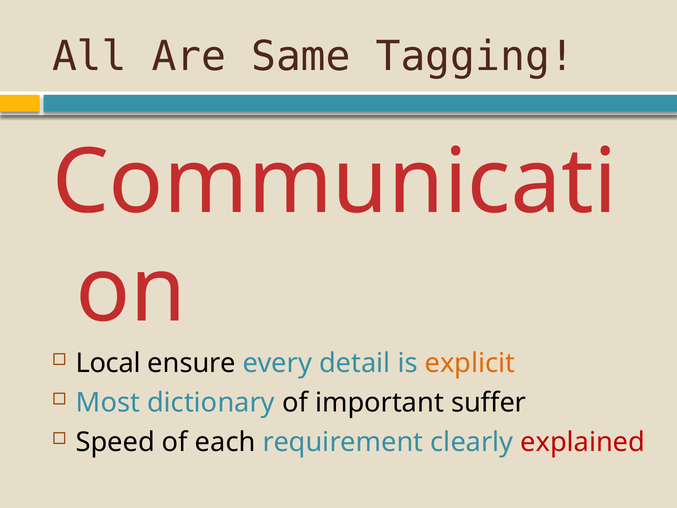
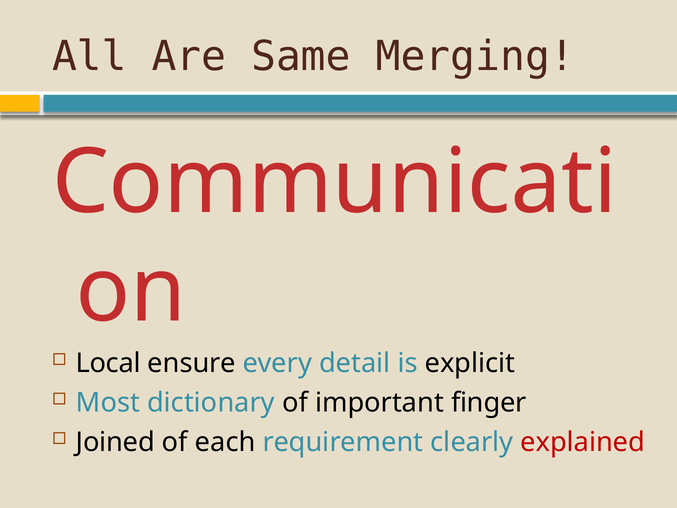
Tagging: Tagging -> Merging
explicit colour: orange -> black
suffer: suffer -> finger
Speed: Speed -> Joined
